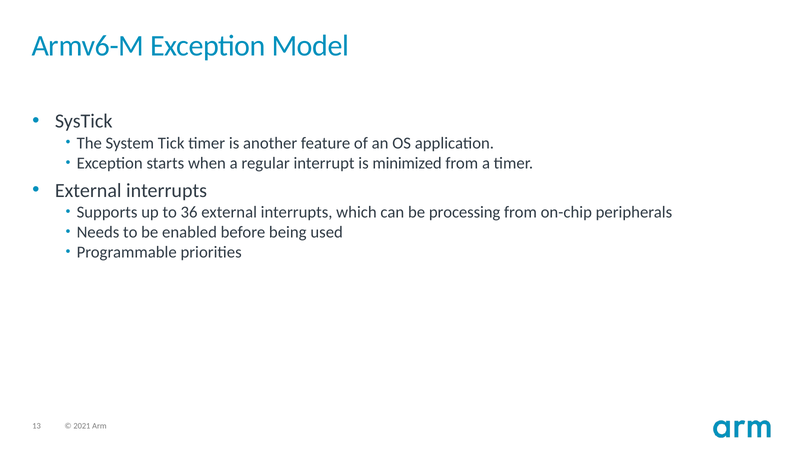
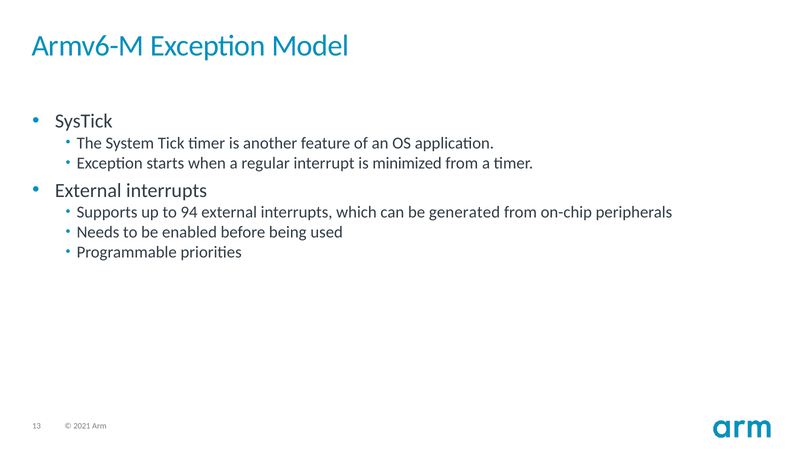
36: 36 -> 94
processing: processing -> generated
